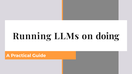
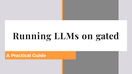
doing: doing -> gated
